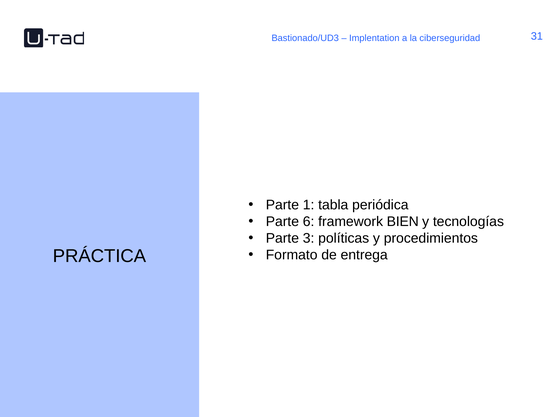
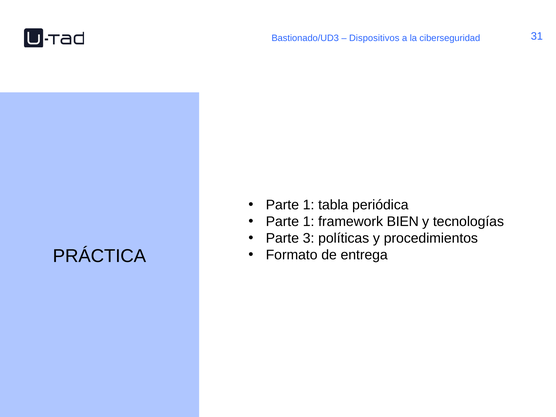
Implentation: Implentation -> Dispositivos
6 at (309, 222): 6 -> 1
